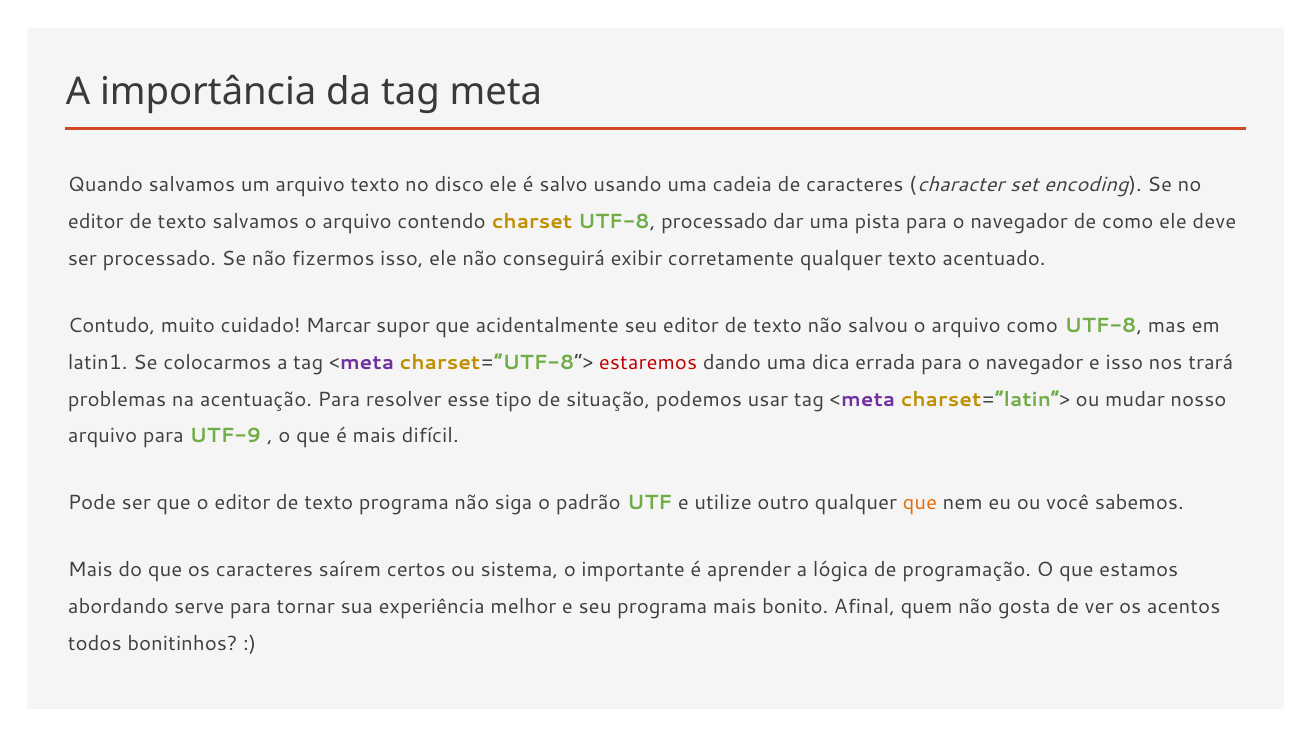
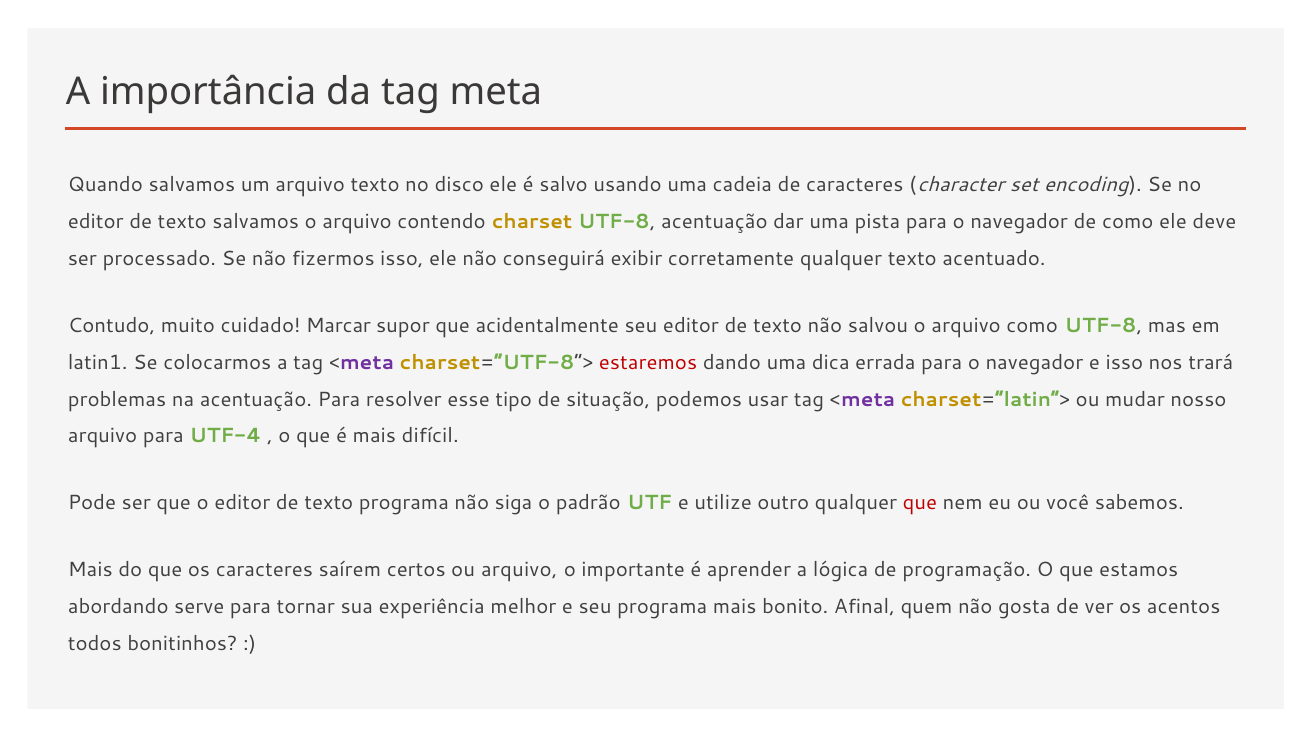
UTF-8 processado: processado -> acentuação
UTF-9: UTF-9 -> UTF-4
que at (920, 503) colour: orange -> red
ou sistema: sistema -> arquivo
